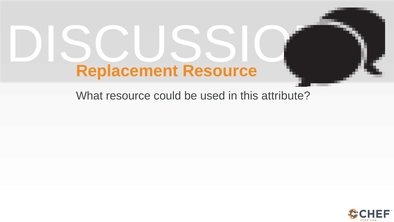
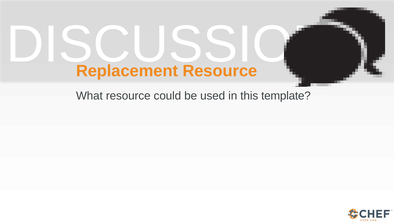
attribute: attribute -> template
